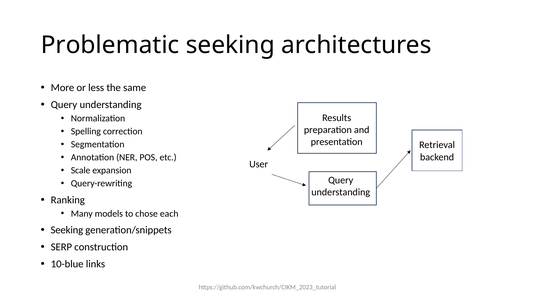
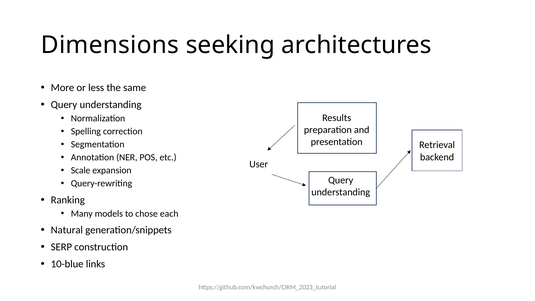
Problematic: Problematic -> Dimensions
Seeking at (67, 230): Seeking -> Natural
